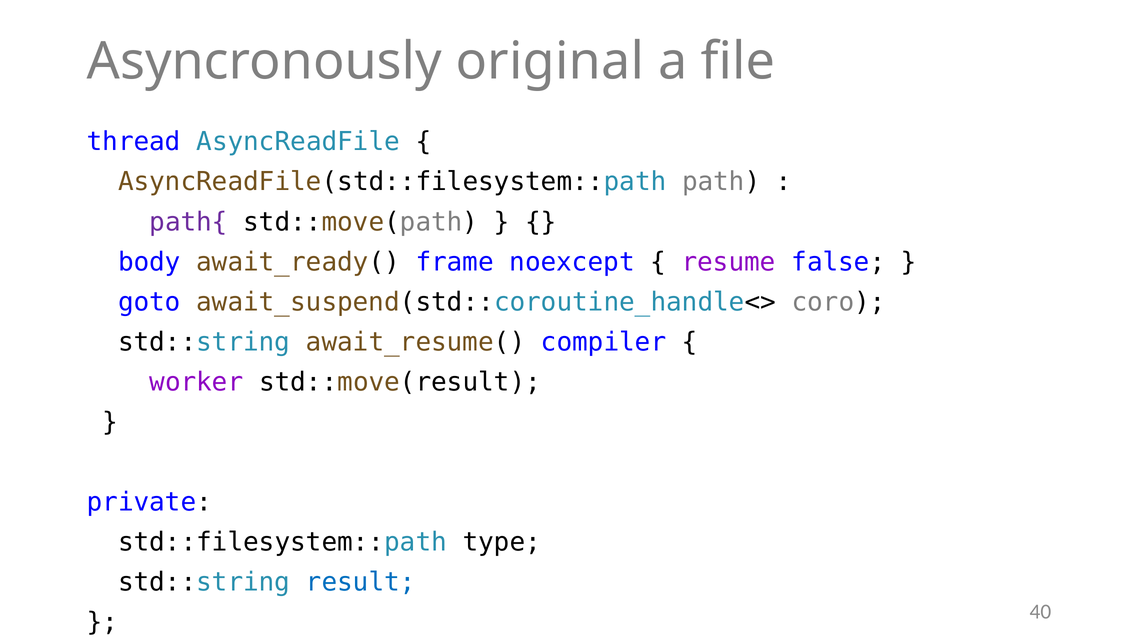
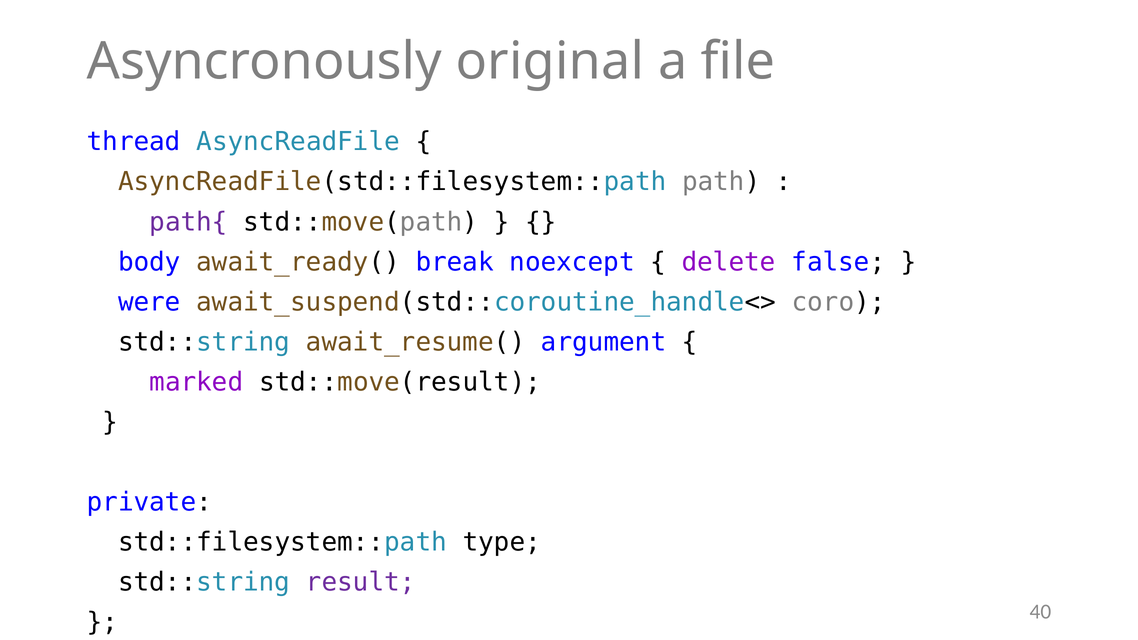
frame: frame -> break
resume: resume -> delete
goto: goto -> were
compiler: compiler -> argument
worker: worker -> marked
result colour: blue -> purple
